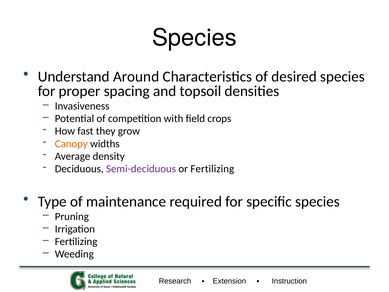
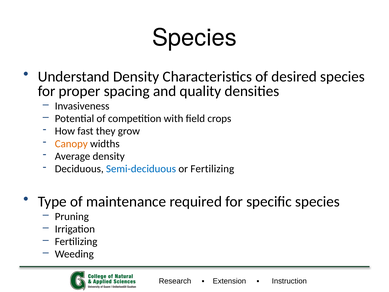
Understand Around: Around -> Density
topsoil: topsoil -> quality
Semi-deciduous colour: purple -> blue
